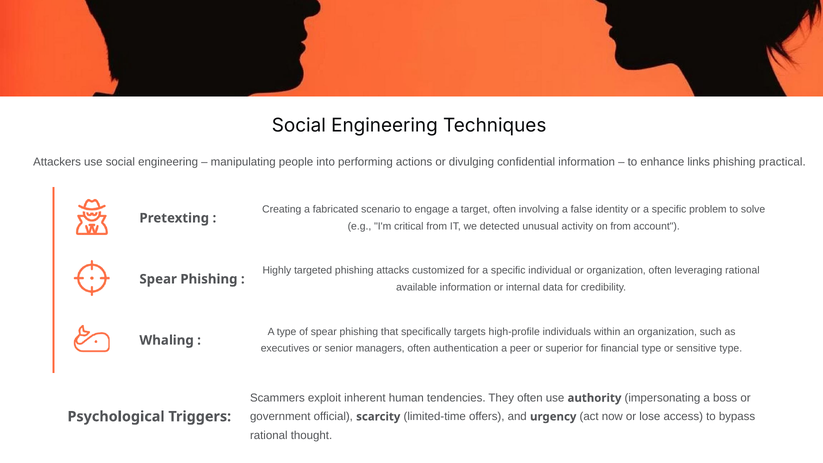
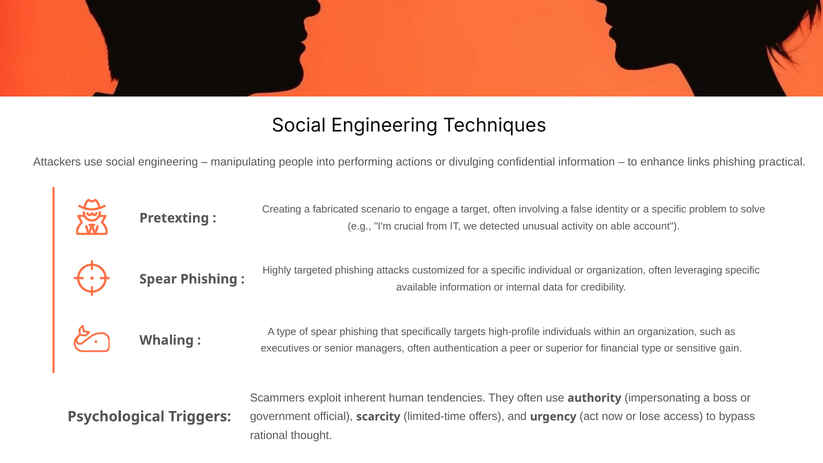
critical: critical -> crucial
on from: from -> able
leveraging rational: rational -> specific
sensitive type: type -> gain
